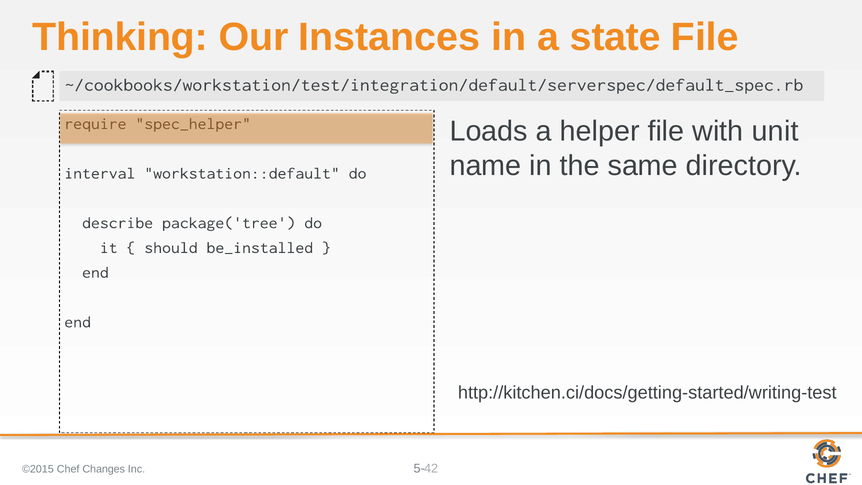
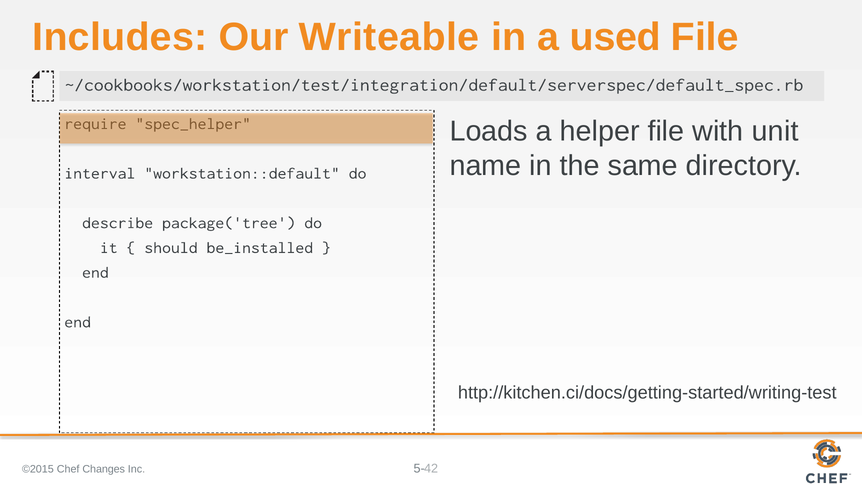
Thinking: Thinking -> Includes
Instances: Instances -> Writeable
state: state -> used
